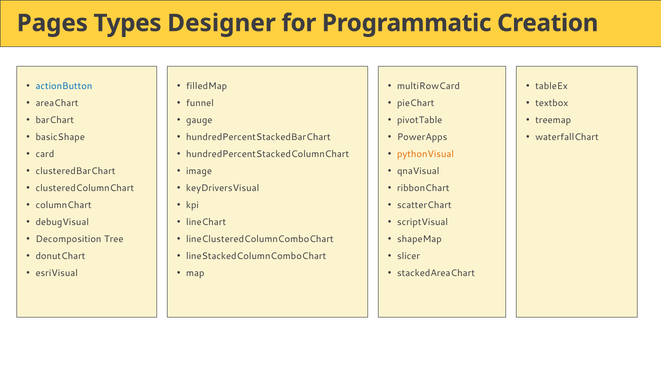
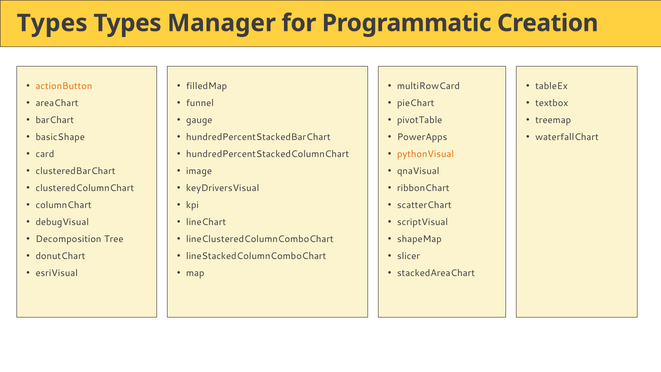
Pages at (52, 23): Pages -> Types
Designer: Designer -> Manager
actionButton colour: blue -> orange
